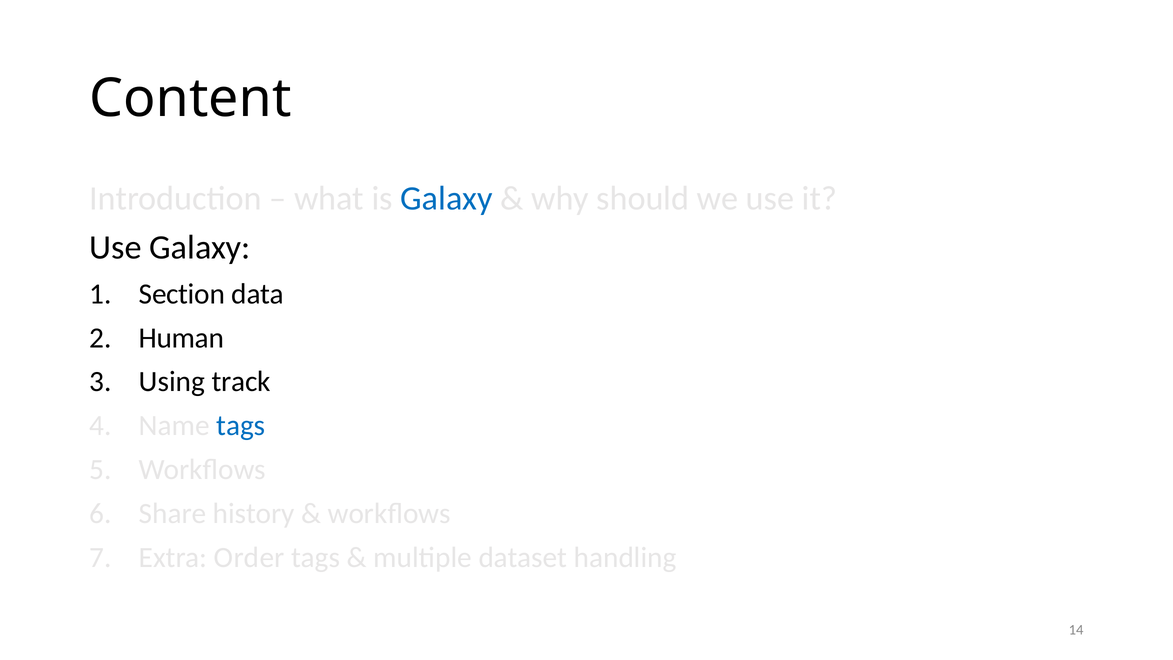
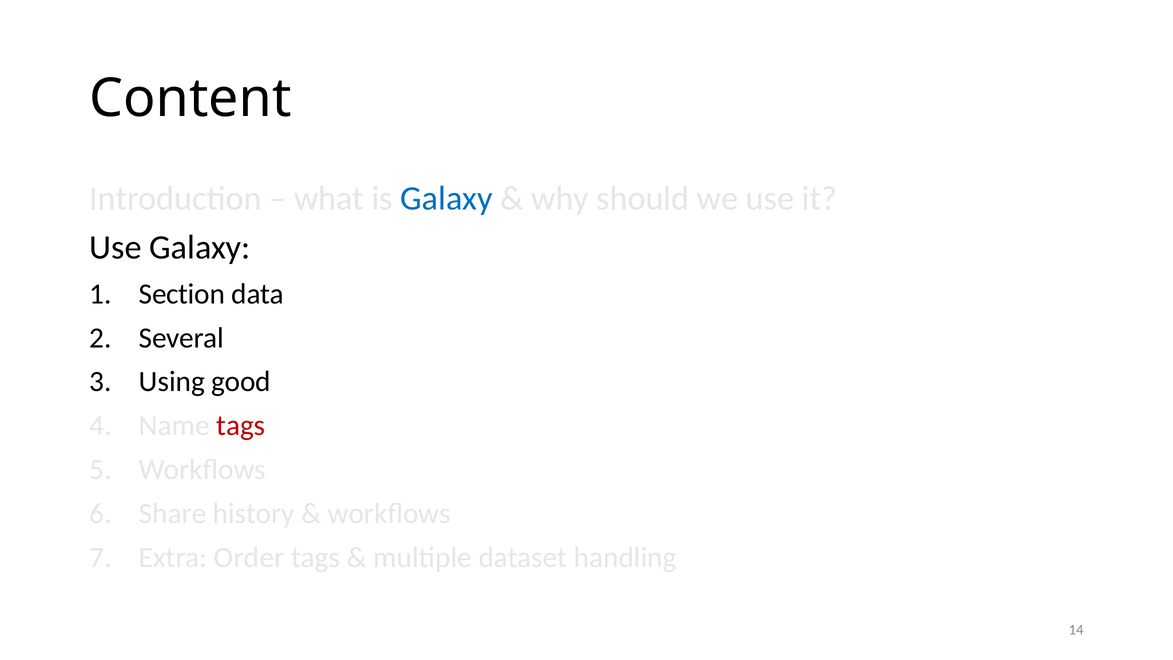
Human: Human -> Several
track: track -> good
tags at (241, 426) colour: blue -> red
